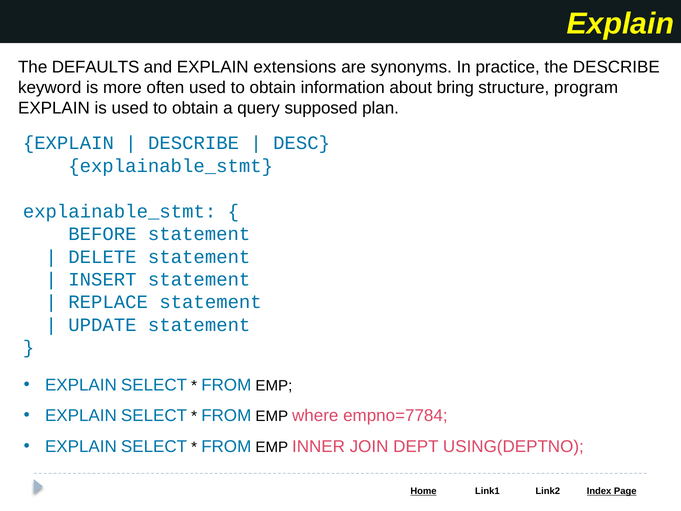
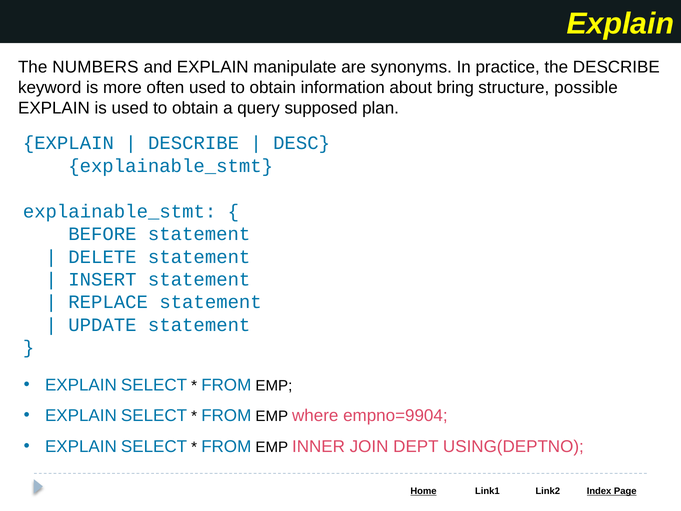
DEFAULTS: DEFAULTS -> NUMBERS
extensions: extensions -> manipulate
program: program -> possible
empno=7784: empno=7784 -> empno=9904
